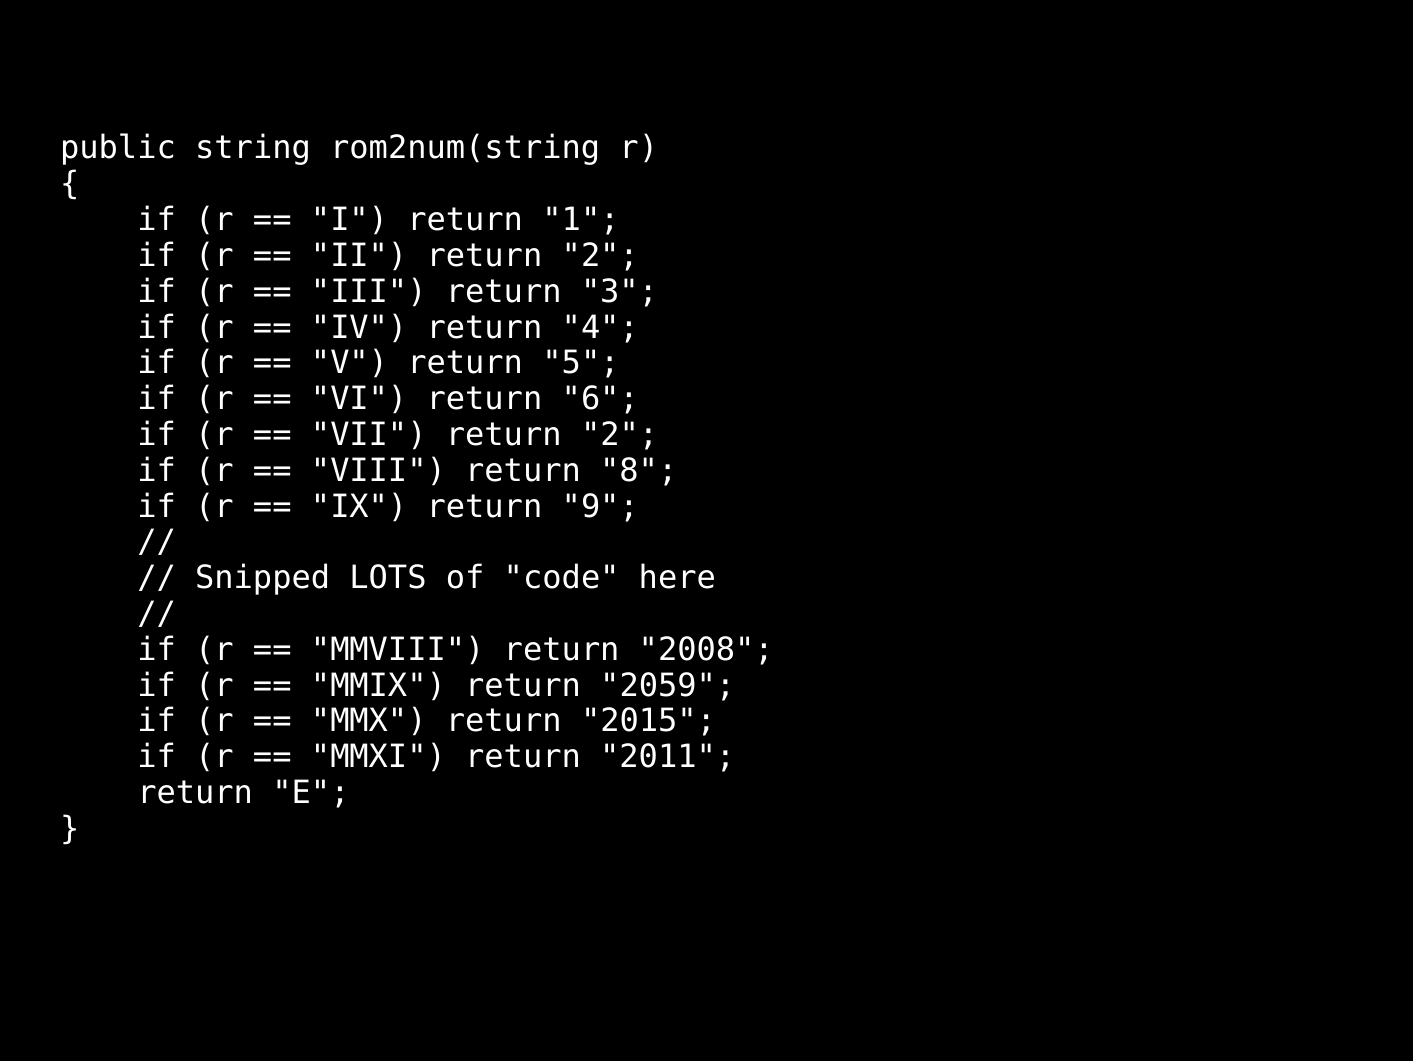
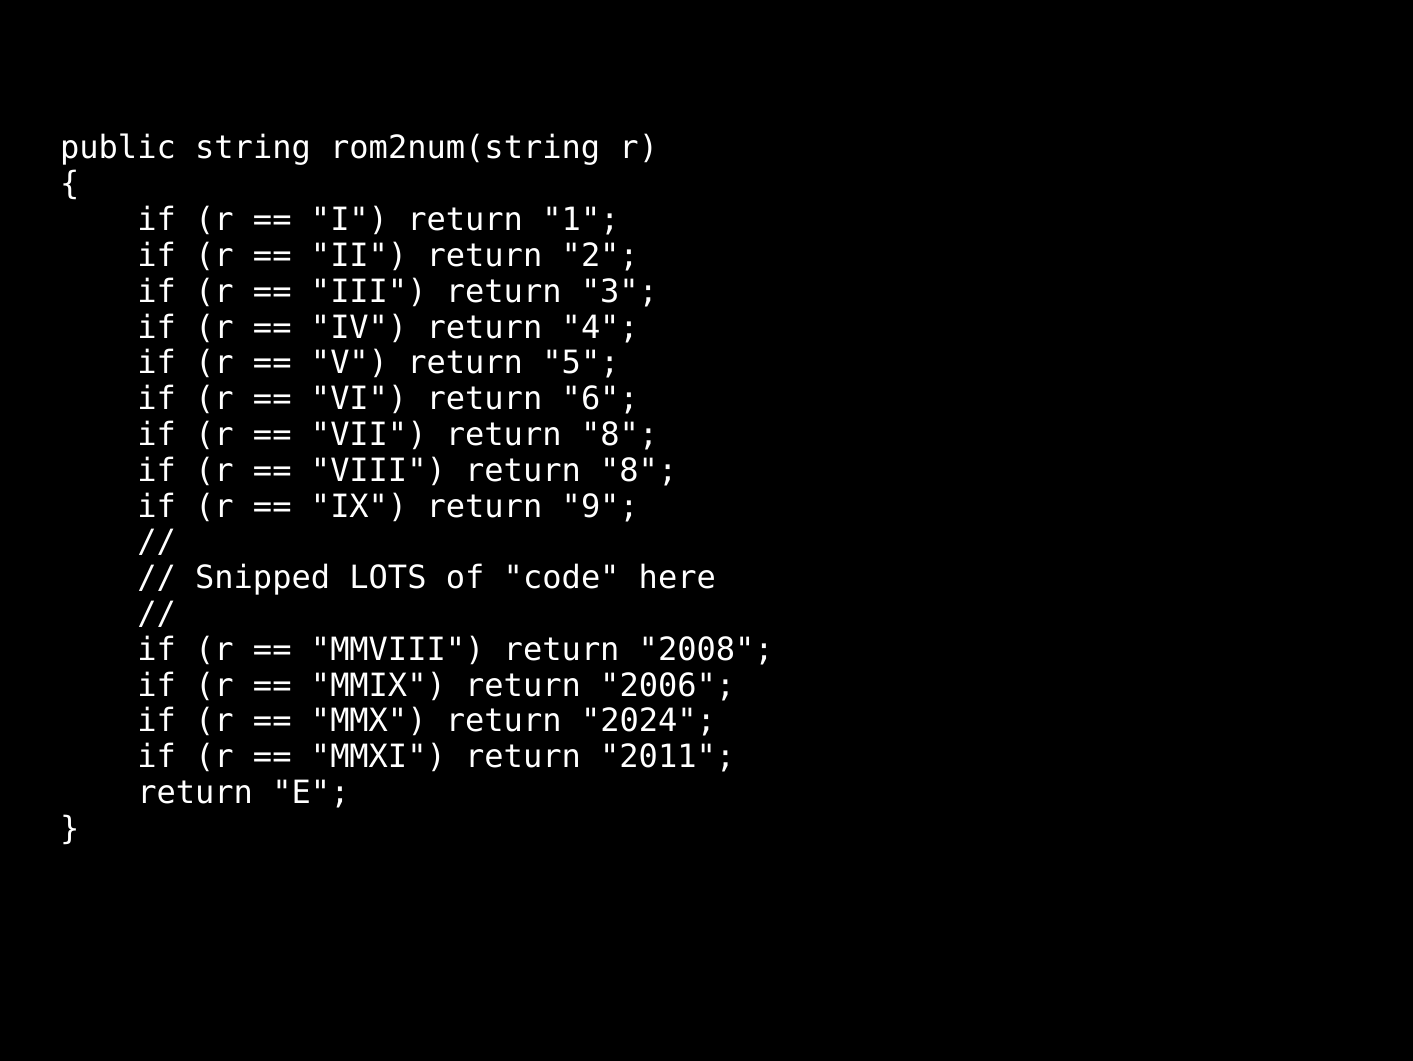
VII return 2: 2 -> 8
2059: 2059 -> 2006
2015: 2015 -> 2024
